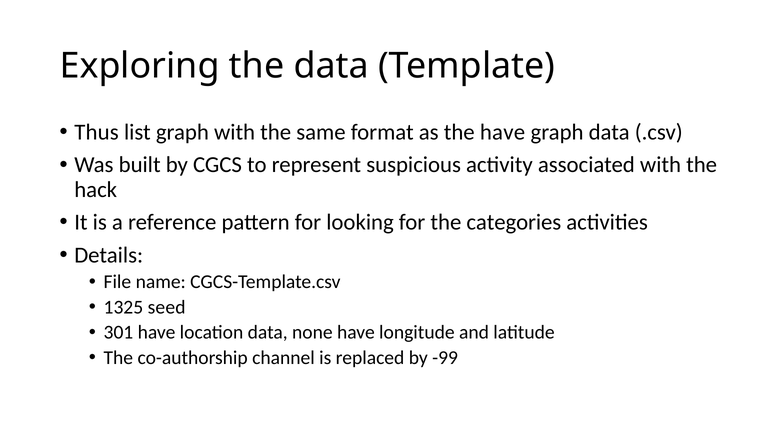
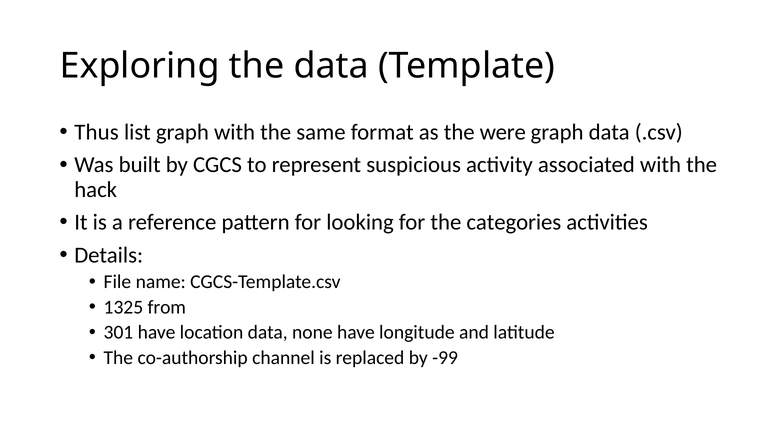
the have: have -> were
seed: seed -> from
